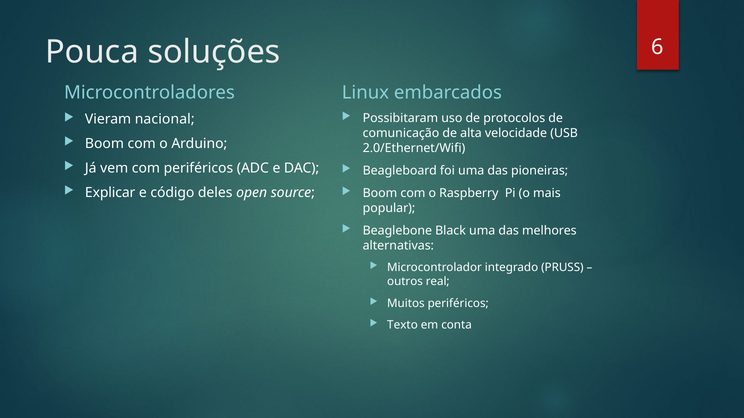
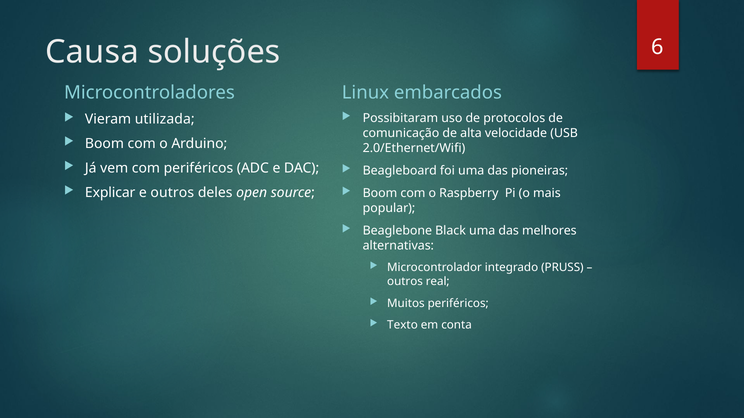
Pouca: Pouca -> Causa
nacional: nacional -> utilizada
e código: código -> outros
